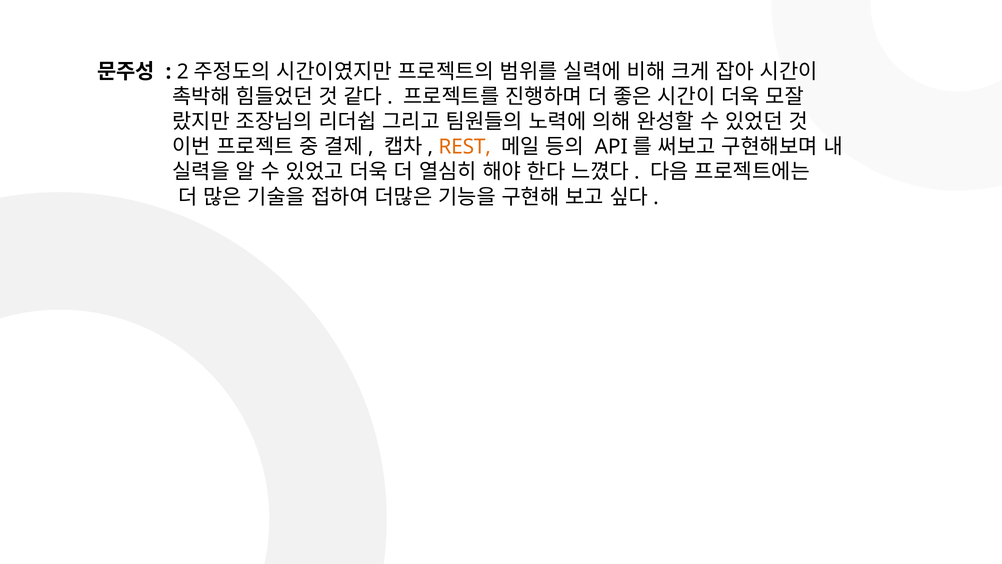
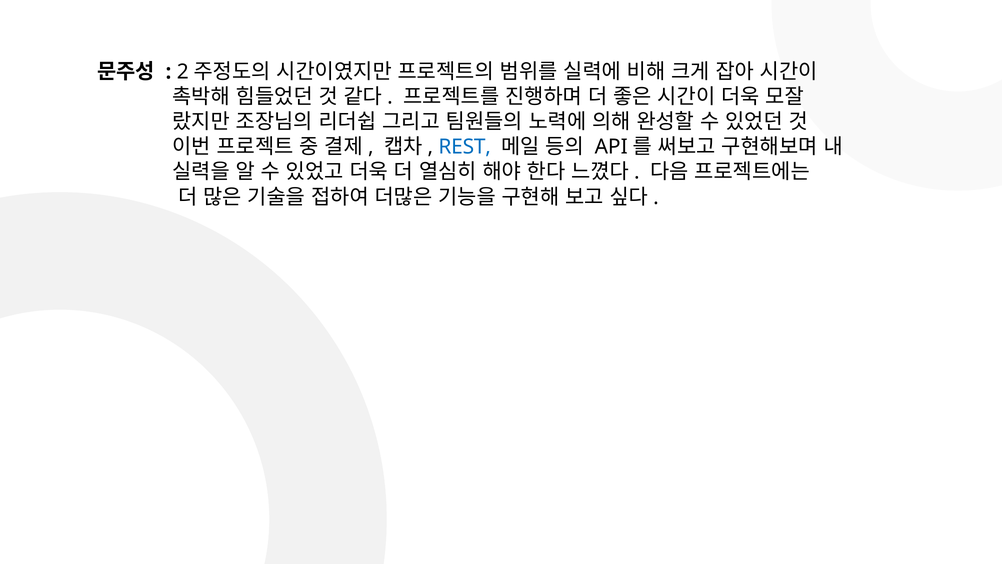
REST colour: orange -> blue
